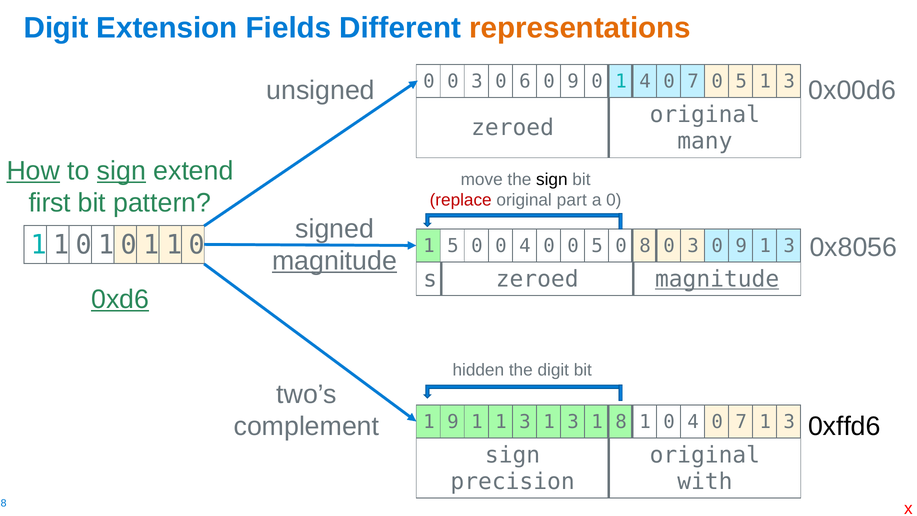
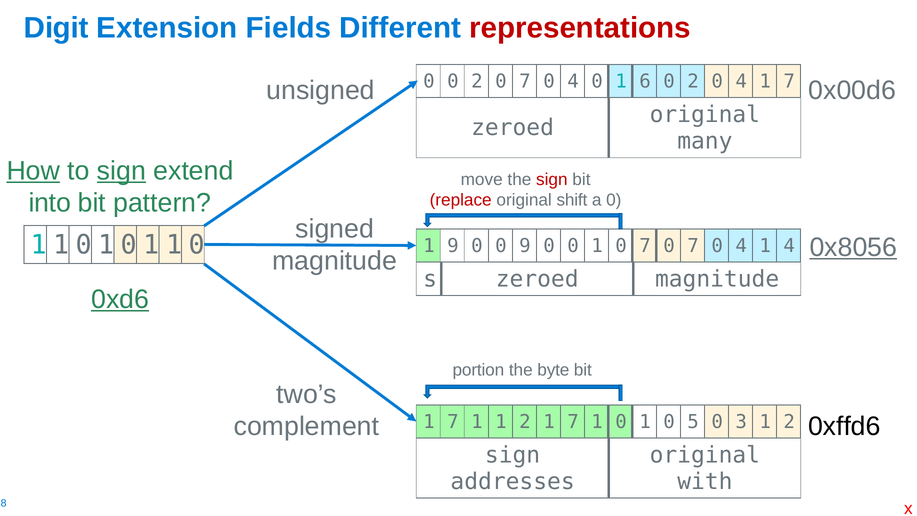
representations colour: orange -> red
0 0 3: 3 -> 2
6 at (525, 81): 6 -> 7
9 at (573, 81): 9 -> 4
1 4: 4 -> 6
7 at (693, 81): 7 -> 2
5 at (741, 81): 5 -> 4
3 at (789, 81): 3 -> 7
sign at (552, 179) colour: black -> red
first: first -> into
part: part -> shift
0x8056 underline: none -> present
1 5: 5 -> 9
0 0 4: 4 -> 9
0 0 5: 5 -> 1
8 at (645, 246): 8 -> 7
3 at (693, 246): 3 -> 7
9 at (741, 246): 9 -> 4
3 at (789, 246): 3 -> 4
magnitude at (335, 261) underline: present -> none
magnitude at (717, 279) underline: present -> none
hidden: hidden -> portion
the digit: digit -> byte
9 at (453, 422): 9 -> 7
1 1 3: 3 -> 2
3 at (573, 422): 3 -> 7
8 at (621, 422): 8 -> 0
1 0 4: 4 -> 5
7 at (741, 422): 7 -> 3
3 at (789, 422): 3 -> 2
precision: precision -> addresses
